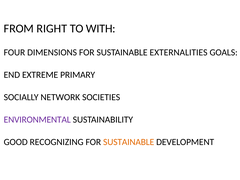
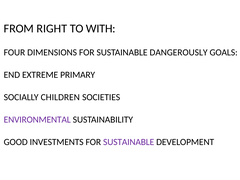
EXTERNALITIES: EXTERNALITIES -> DANGEROUSLY
NETWORK: NETWORK -> CHILDREN
RECOGNIZING: RECOGNIZING -> INVESTMENTS
SUSTAINABLE at (129, 142) colour: orange -> purple
